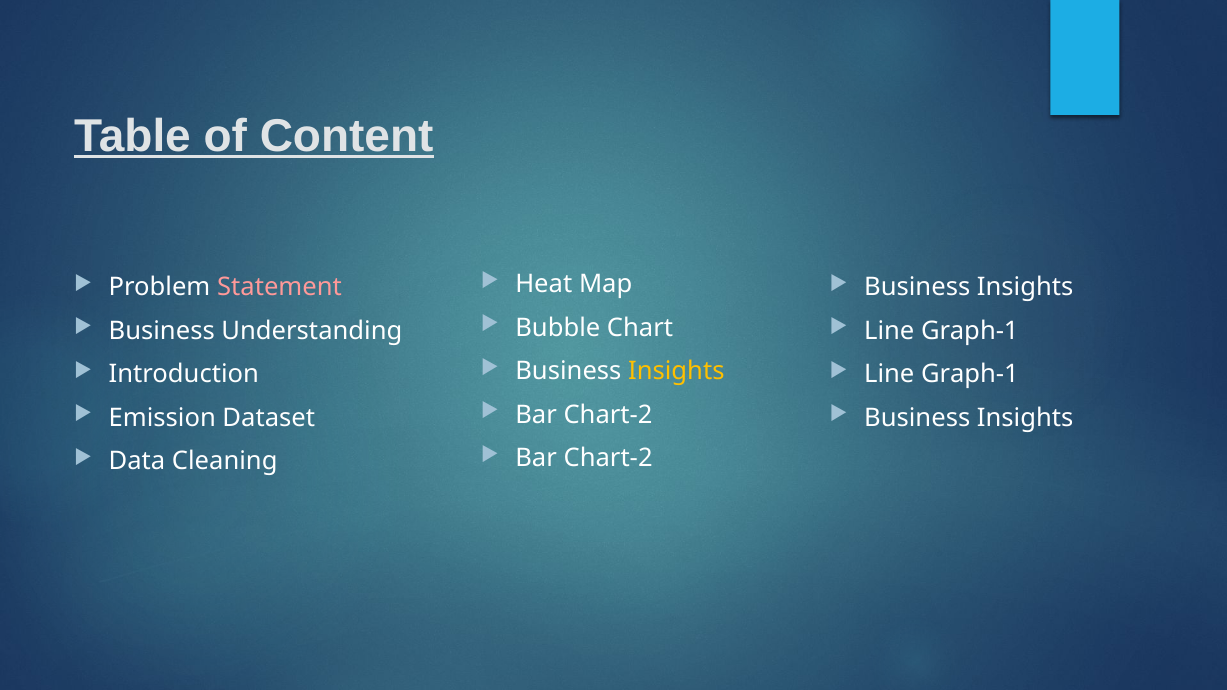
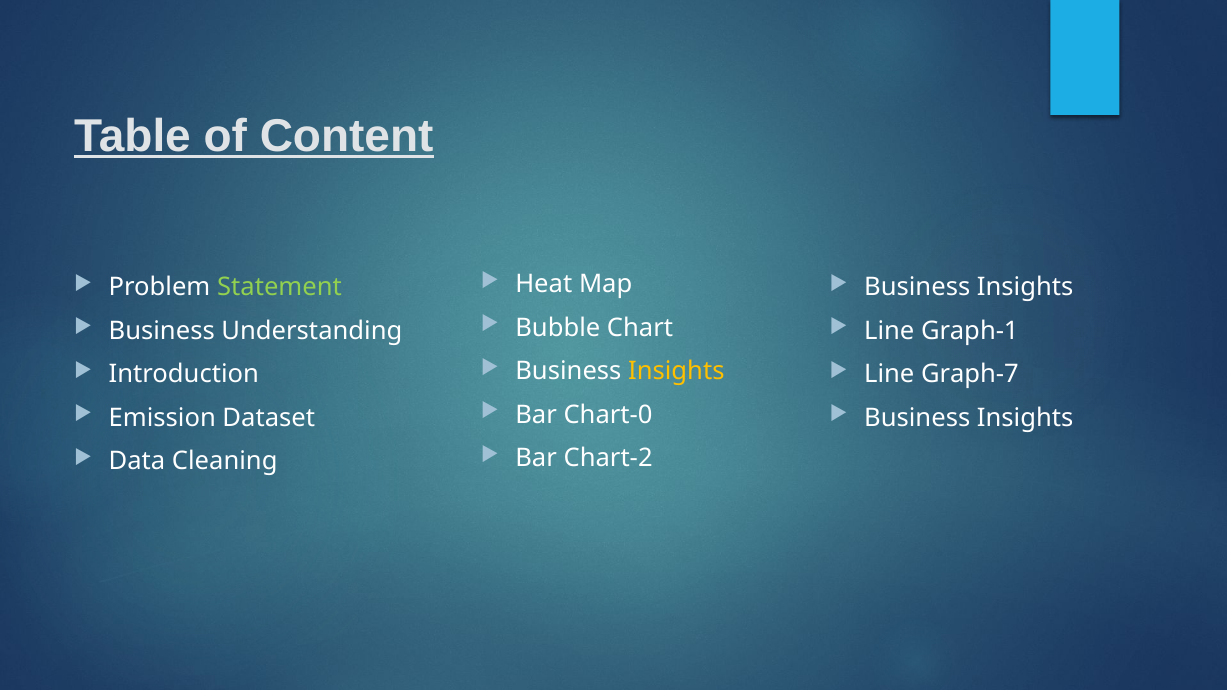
Statement colour: pink -> light green
Graph-1 at (970, 374): Graph-1 -> Graph-7
Chart-2 at (608, 415): Chart-2 -> Chart-0
